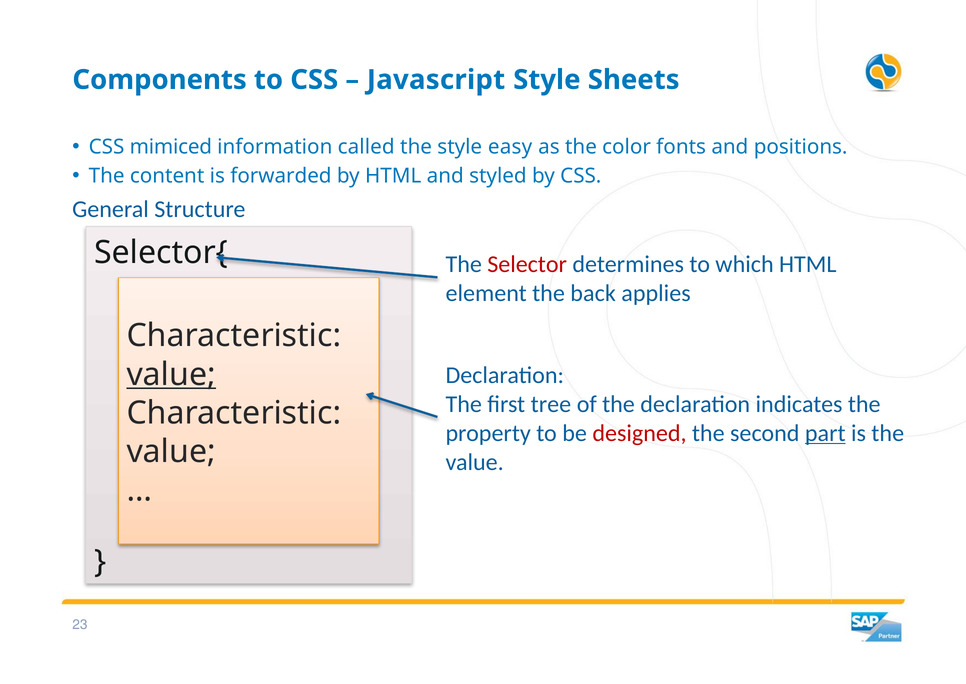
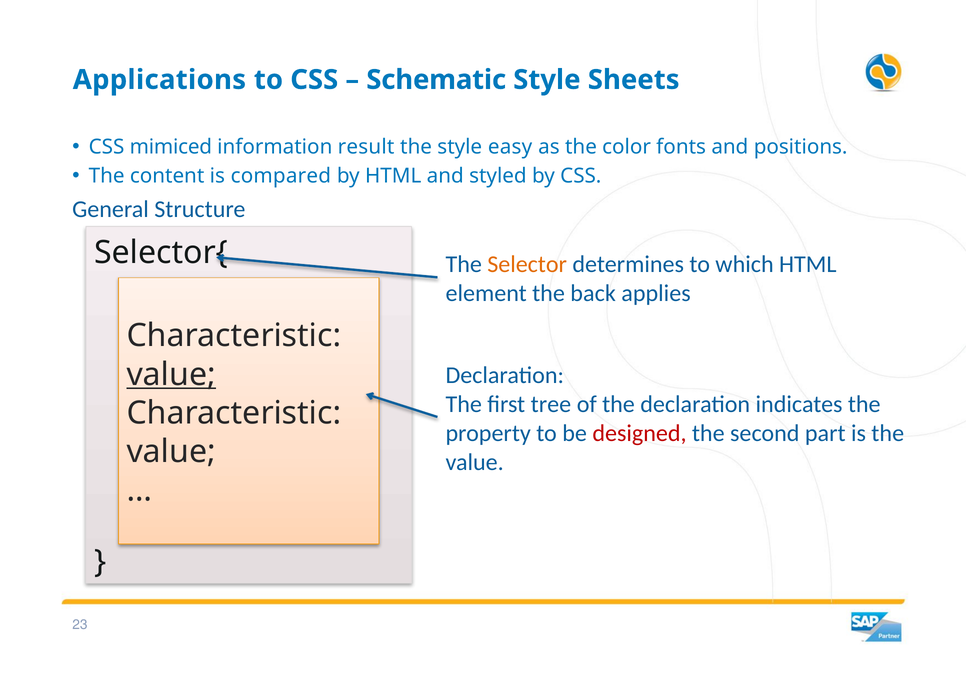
Components: Components -> Applications
Javascript: Javascript -> Schematic
called: called -> result
forwarded: forwarded -> compared
Selector colour: red -> orange
part underline: present -> none
